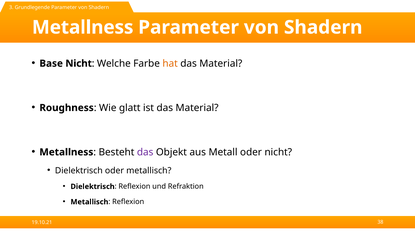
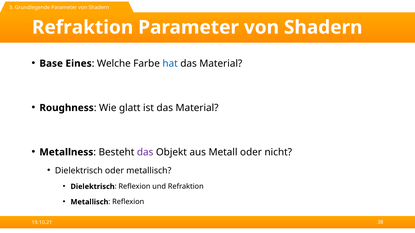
Metallness at (83, 27): Metallness -> Refraktion
Base Nicht: Nicht -> Eines
hat colour: orange -> blue
